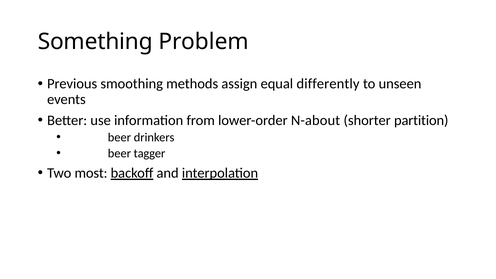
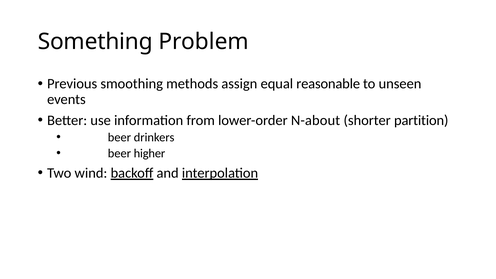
differently: differently -> reasonable
tagger: tagger -> higher
most: most -> wind
